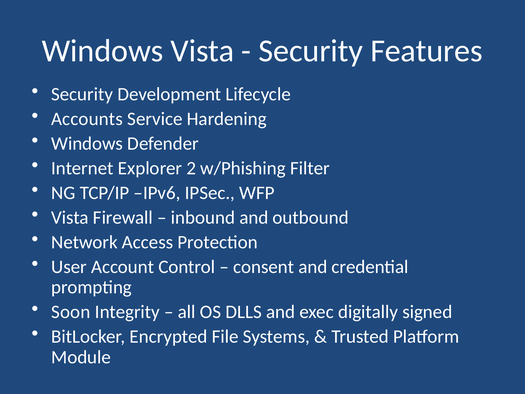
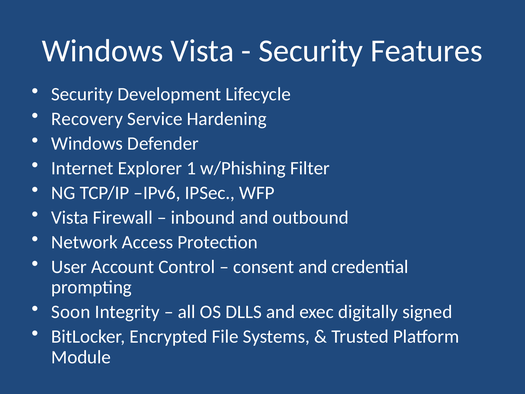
Accounts: Accounts -> Recovery
2: 2 -> 1
